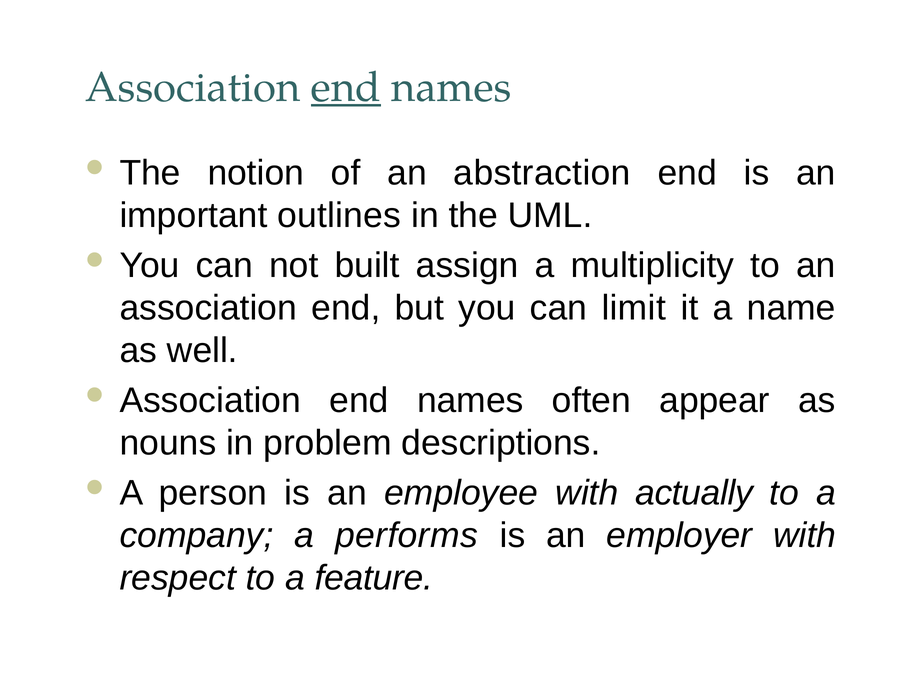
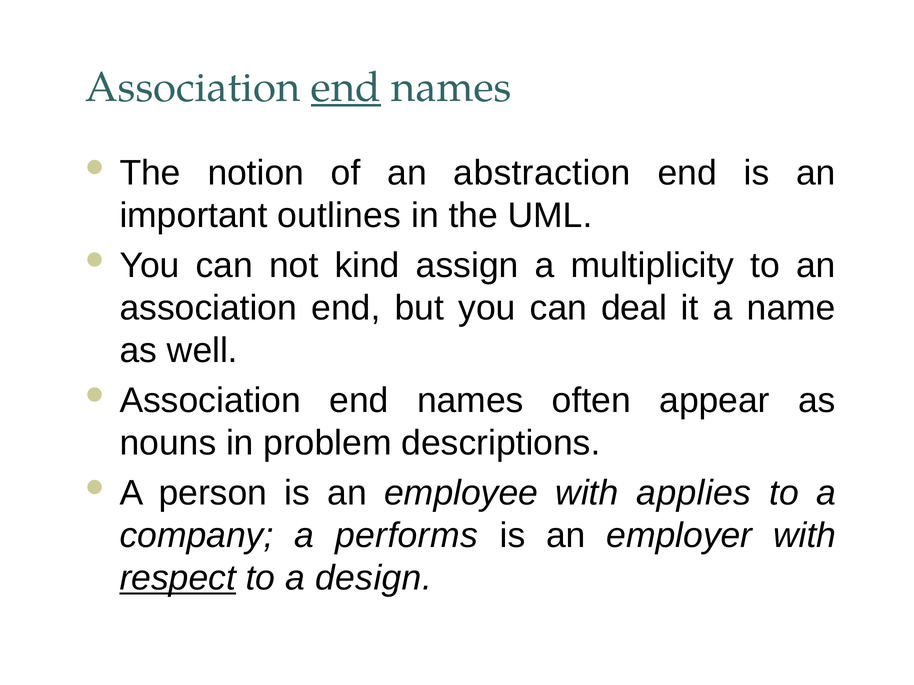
built: built -> kind
limit: limit -> deal
actually: actually -> applies
respect underline: none -> present
feature: feature -> design
